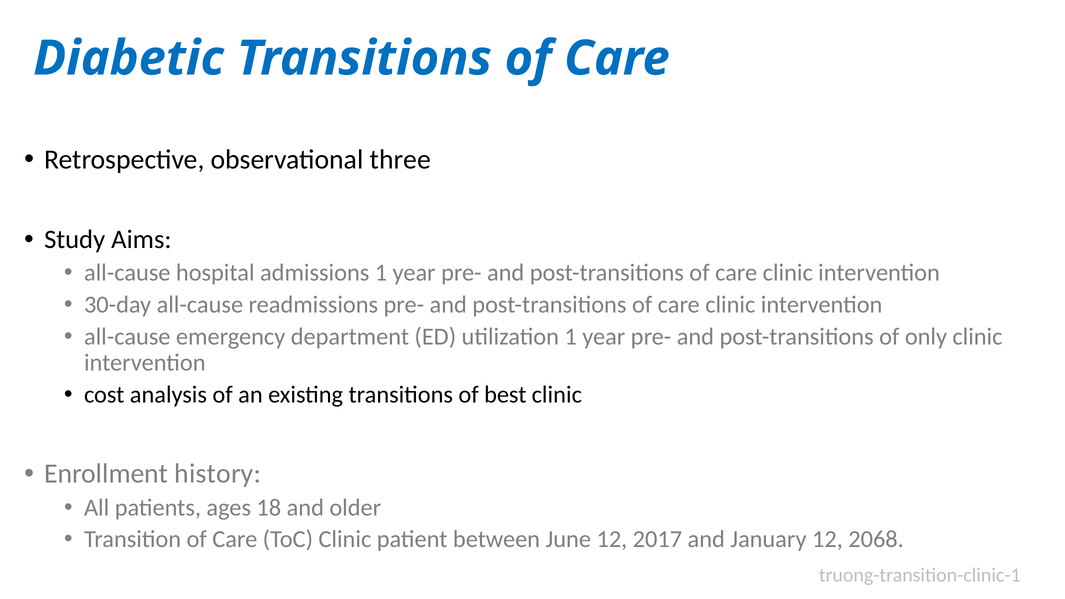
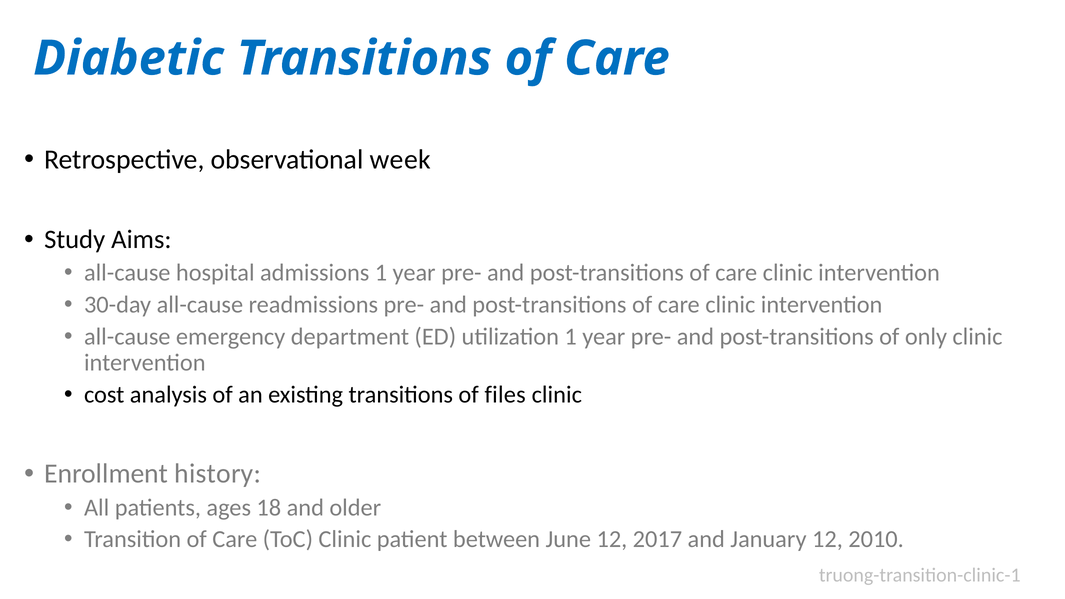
three: three -> week
best: best -> files
2068: 2068 -> 2010
